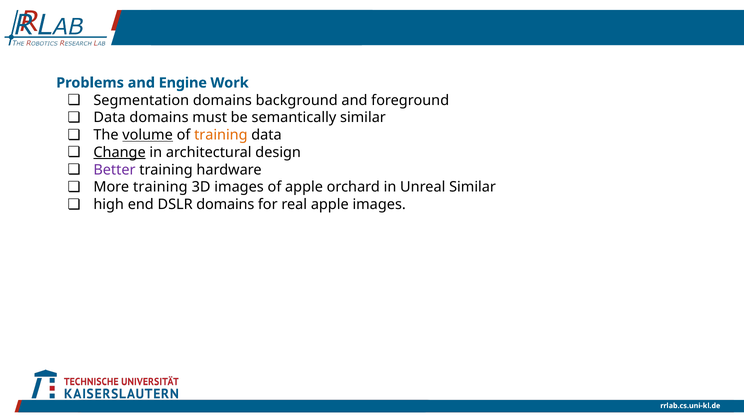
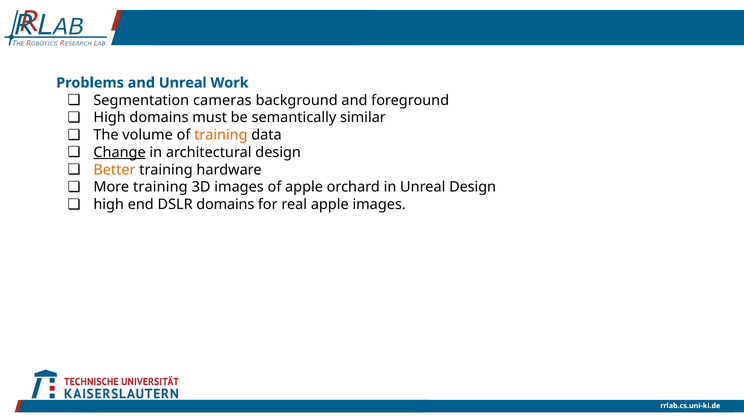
and Engine: Engine -> Unreal
Segmentation domains: domains -> cameras
Data at (110, 117): Data -> High
volume underline: present -> none
Better colour: purple -> orange
Unreal Similar: Similar -> Design
